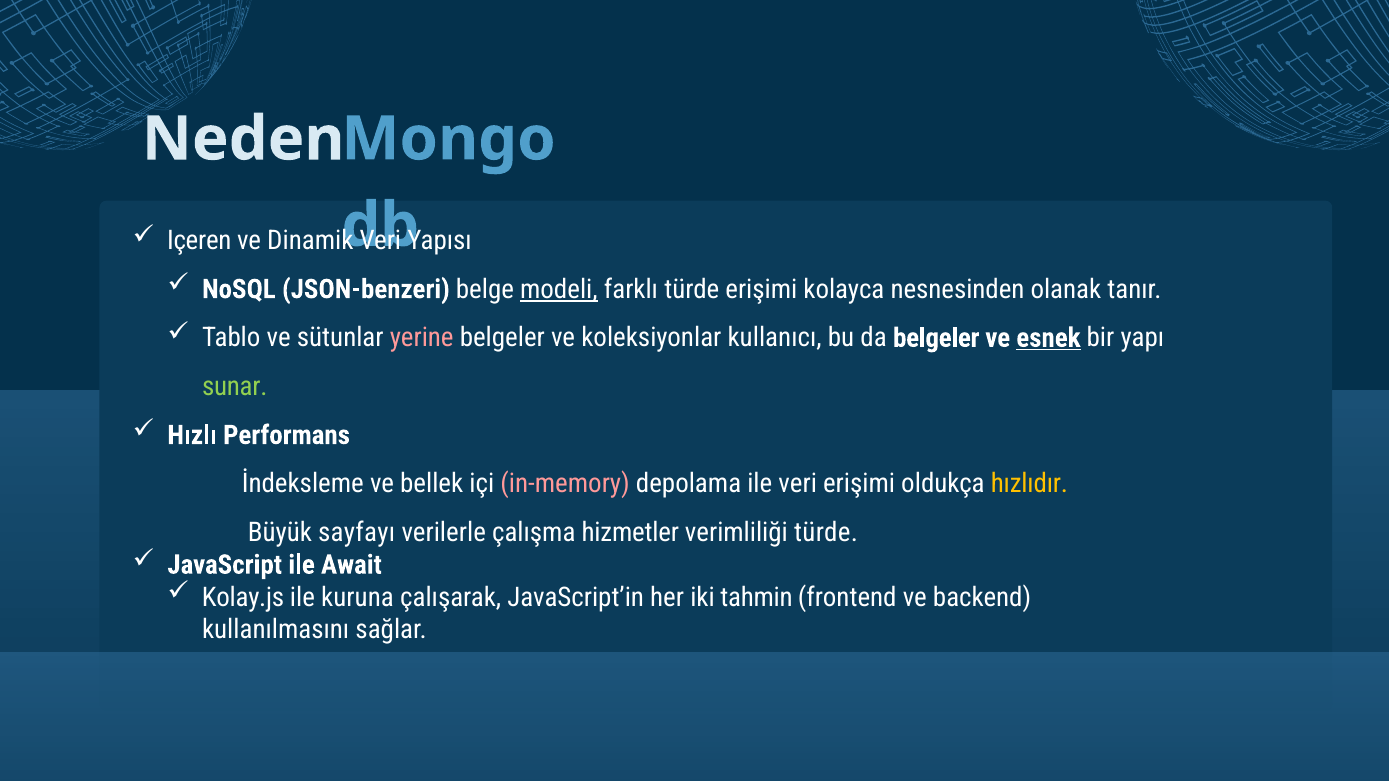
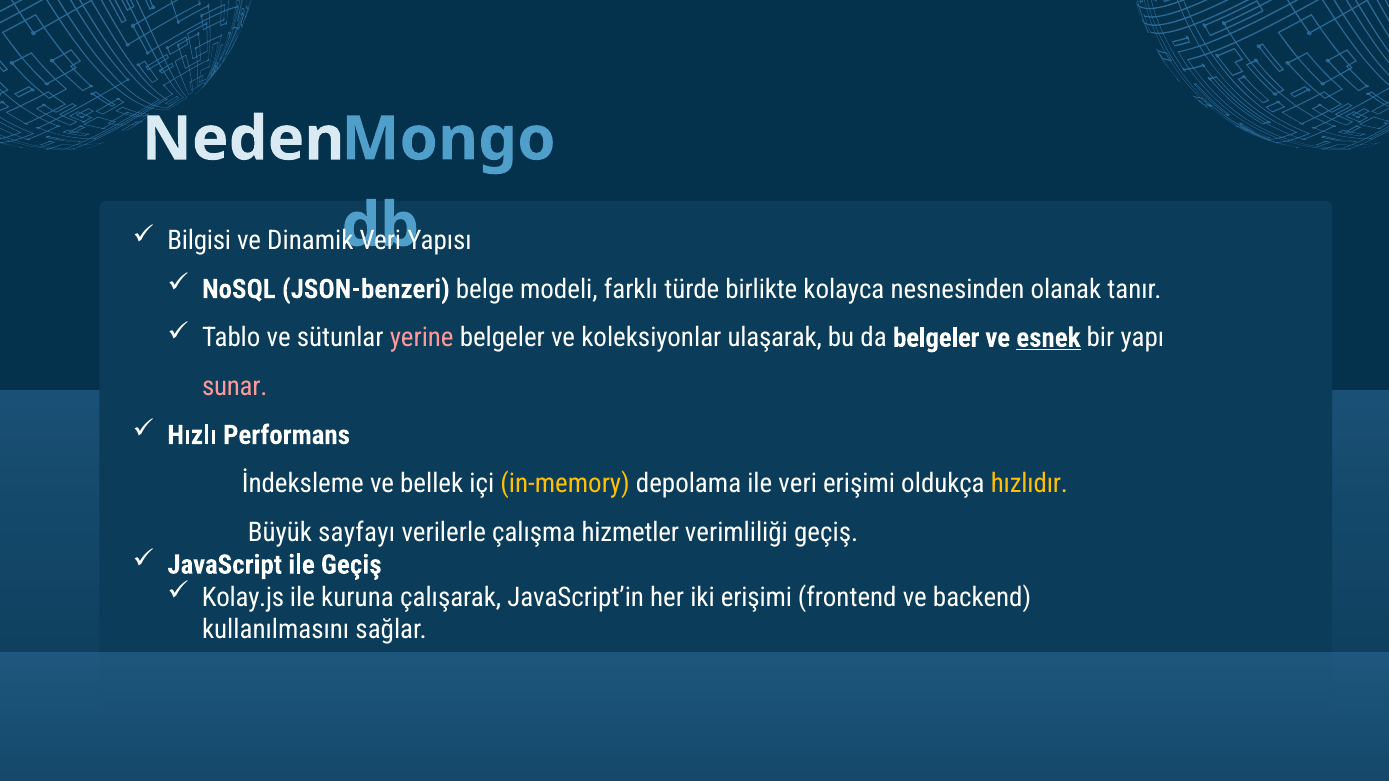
Içeren: Içeren -> Bilgisi
modeli underline: present -> none
türde erişimi: erişimi -> birlikte
kullanıcı: kullanıcı -> ulaşarak
sunar colour: light green -> pink
in-memory colour: pink -> yellow
verimliliği türde: türde -> geçiş
ile Await: Await -> Geçiş
iki tahmin: tahmin -> erişimi
